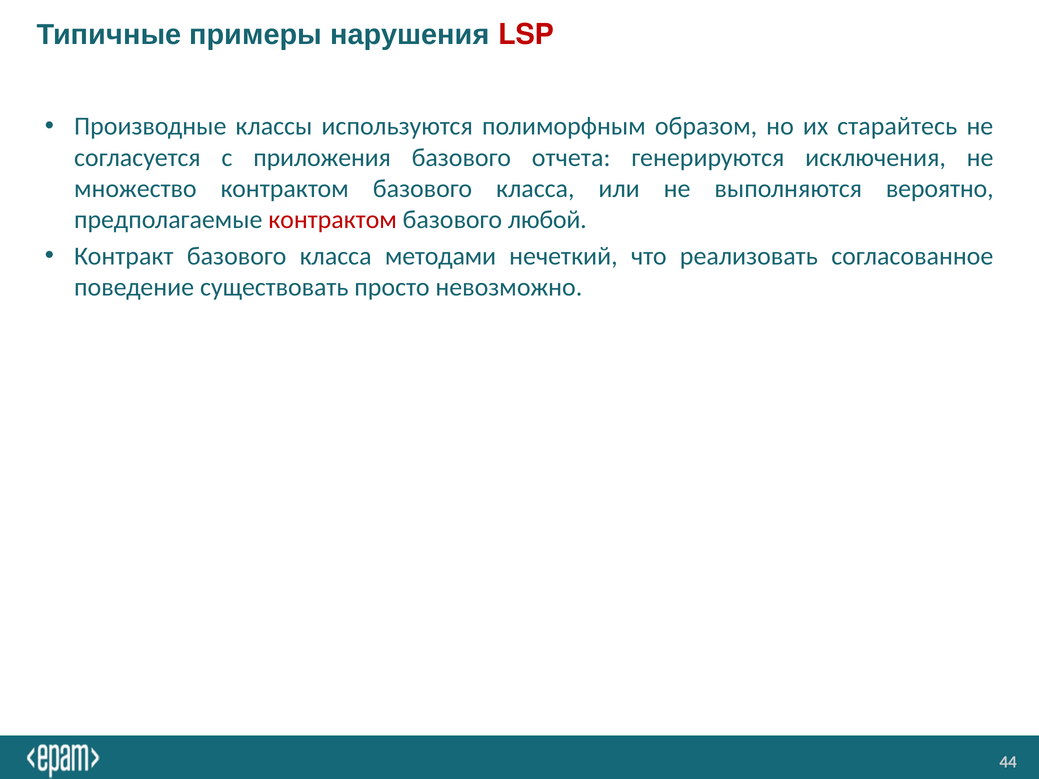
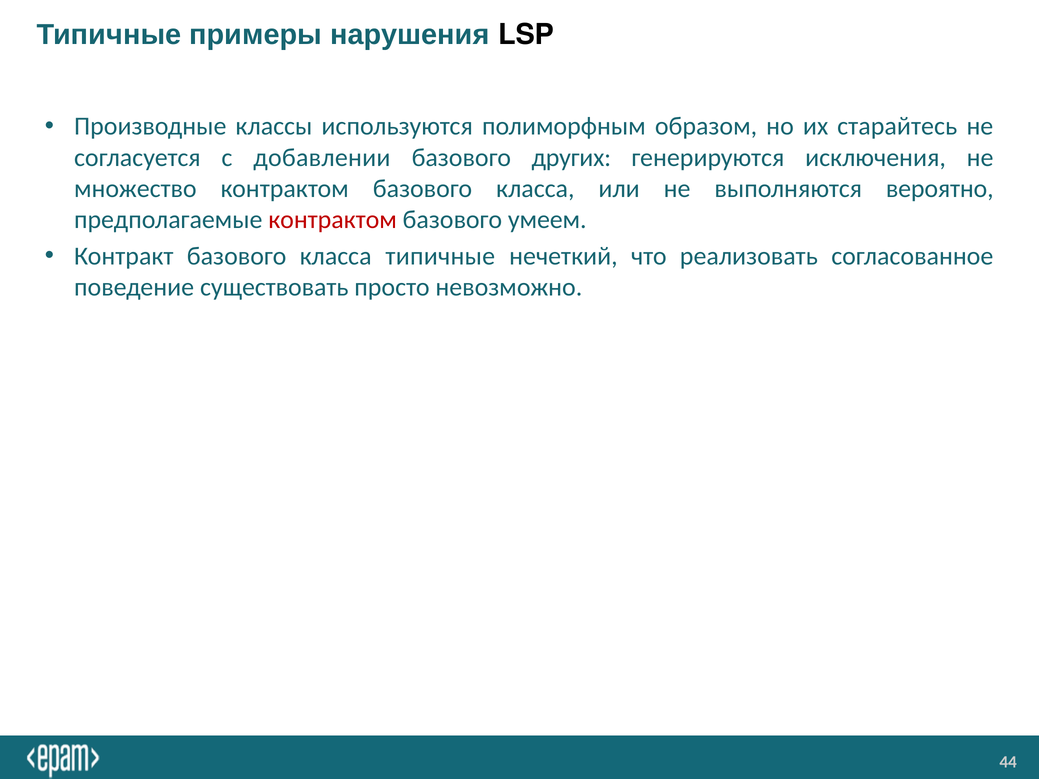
LSP colour: red -> black
приложения: приложения -> добавлении
отчета: отчета -> других
любой: любой -> умеем
класса методами: методами -> типичные
